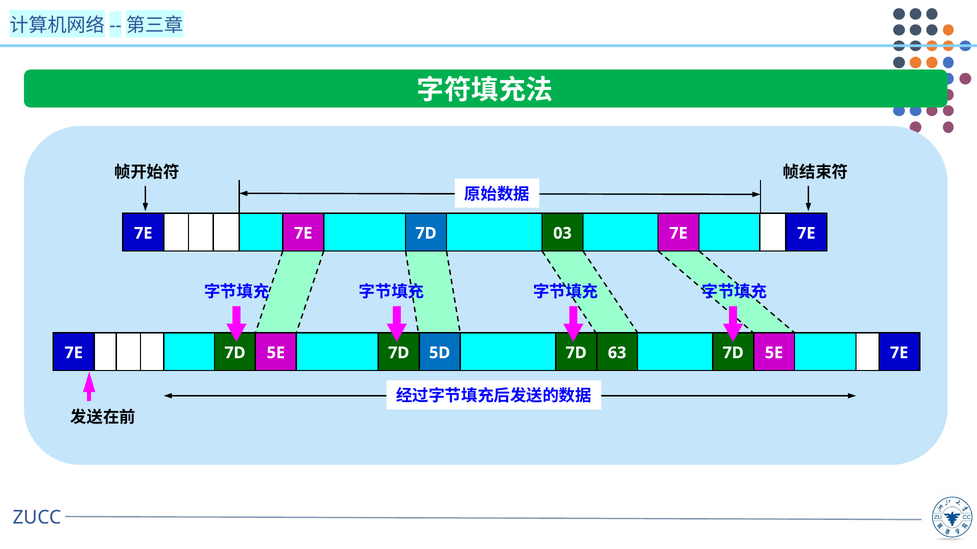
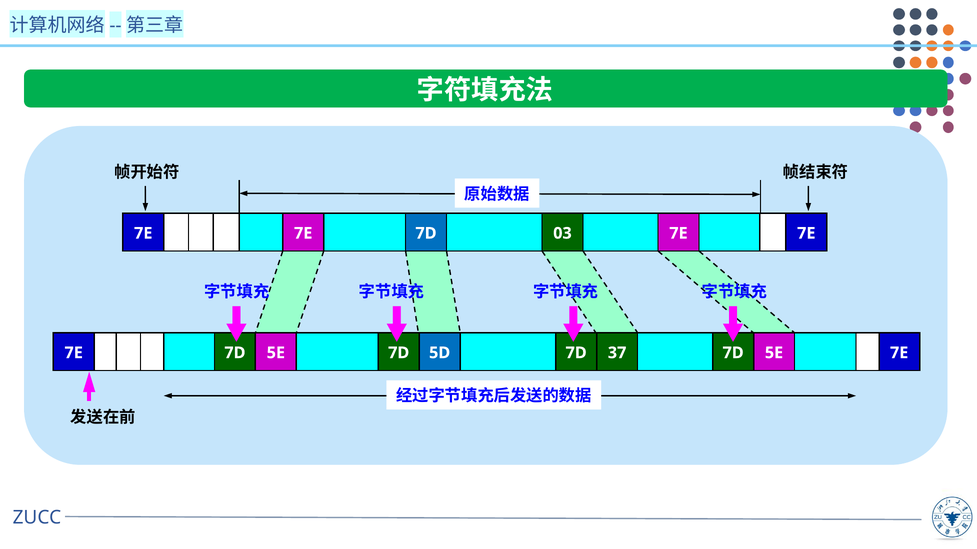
63: 63 -> 37
